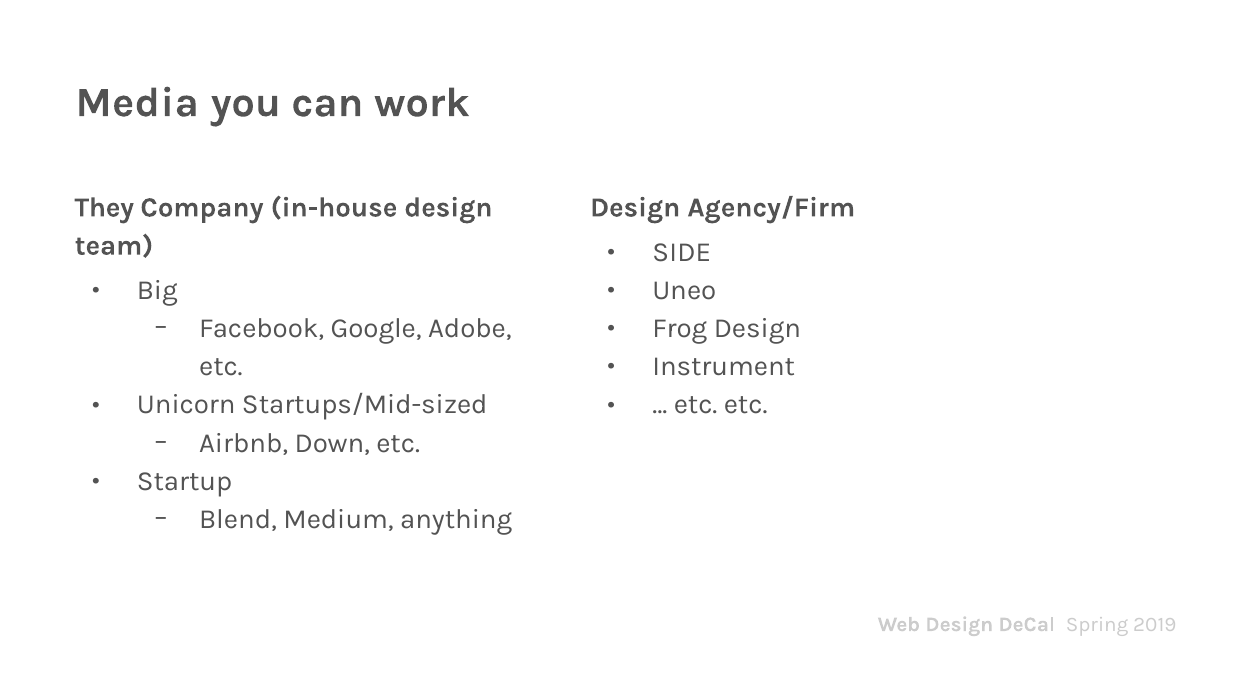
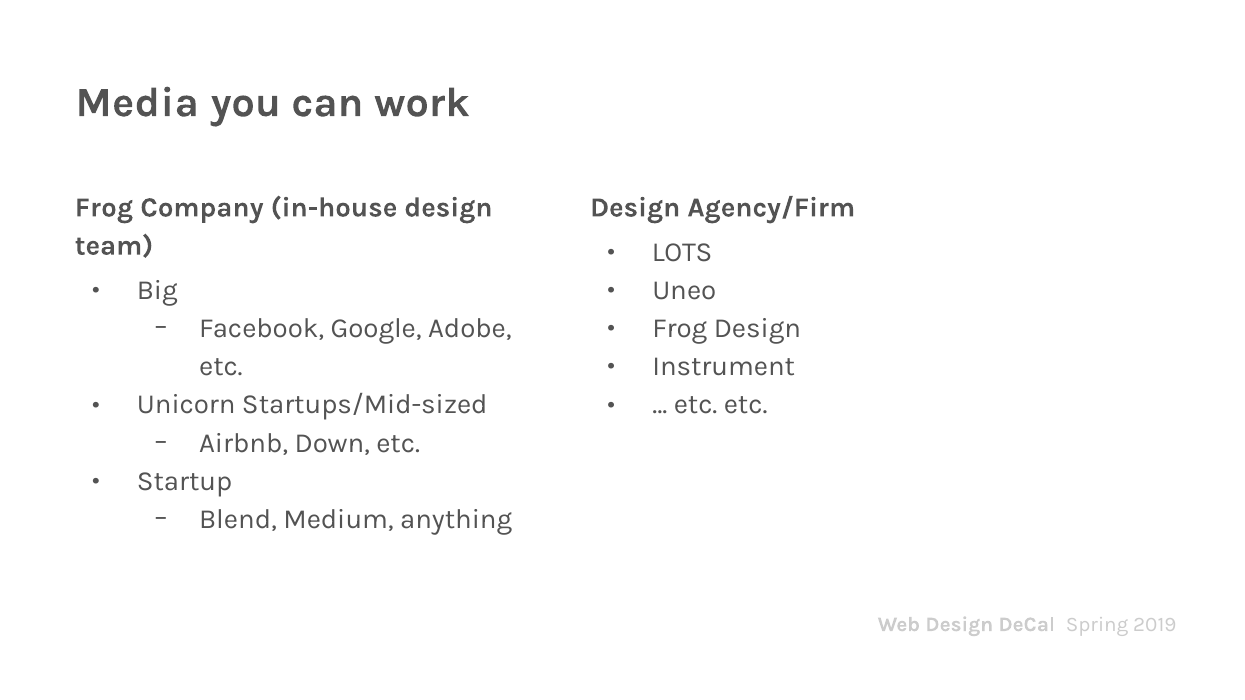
They at (104, 207): They -> Frog
SIDE: SIDE -> LOTS
